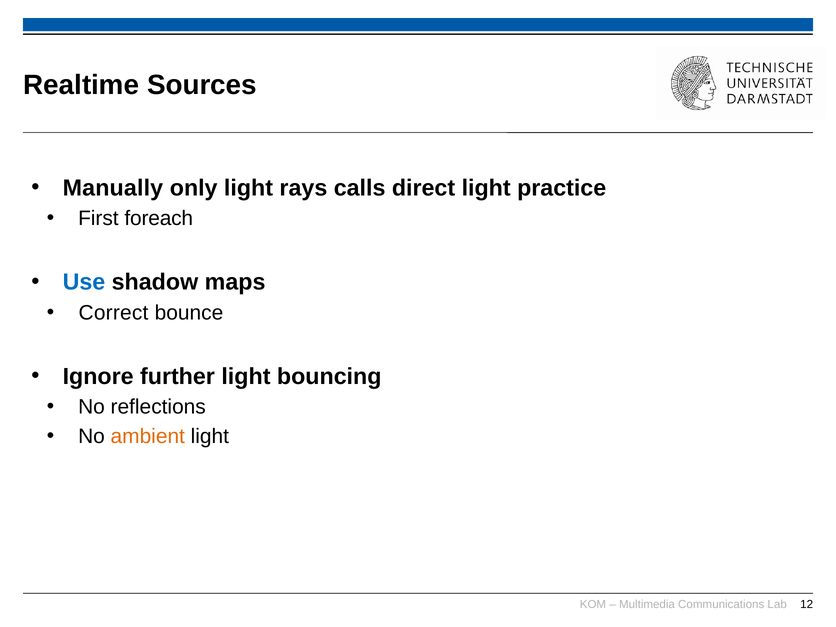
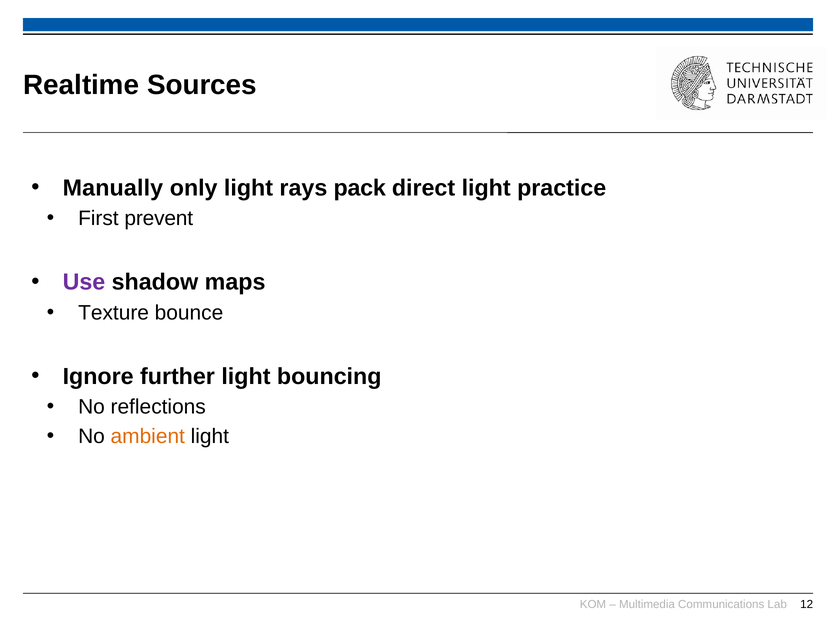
calls: calls -> pack
foreach: foreach -> prevent
Use colour: blue -> purple
Correct: Correct -> Texture
